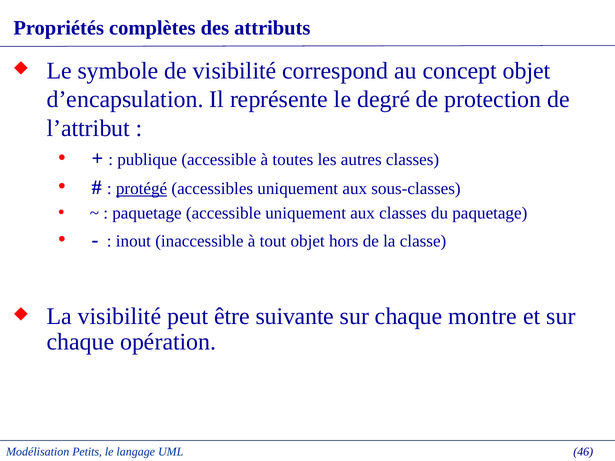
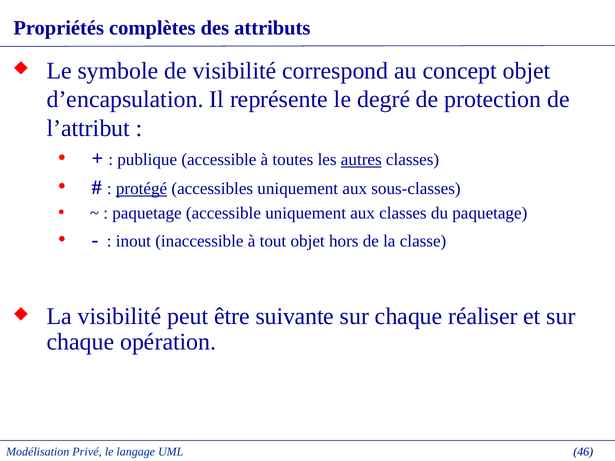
autres underline: none -> present
montre: montre -> réaliser
Petits: Petits -> Privé
